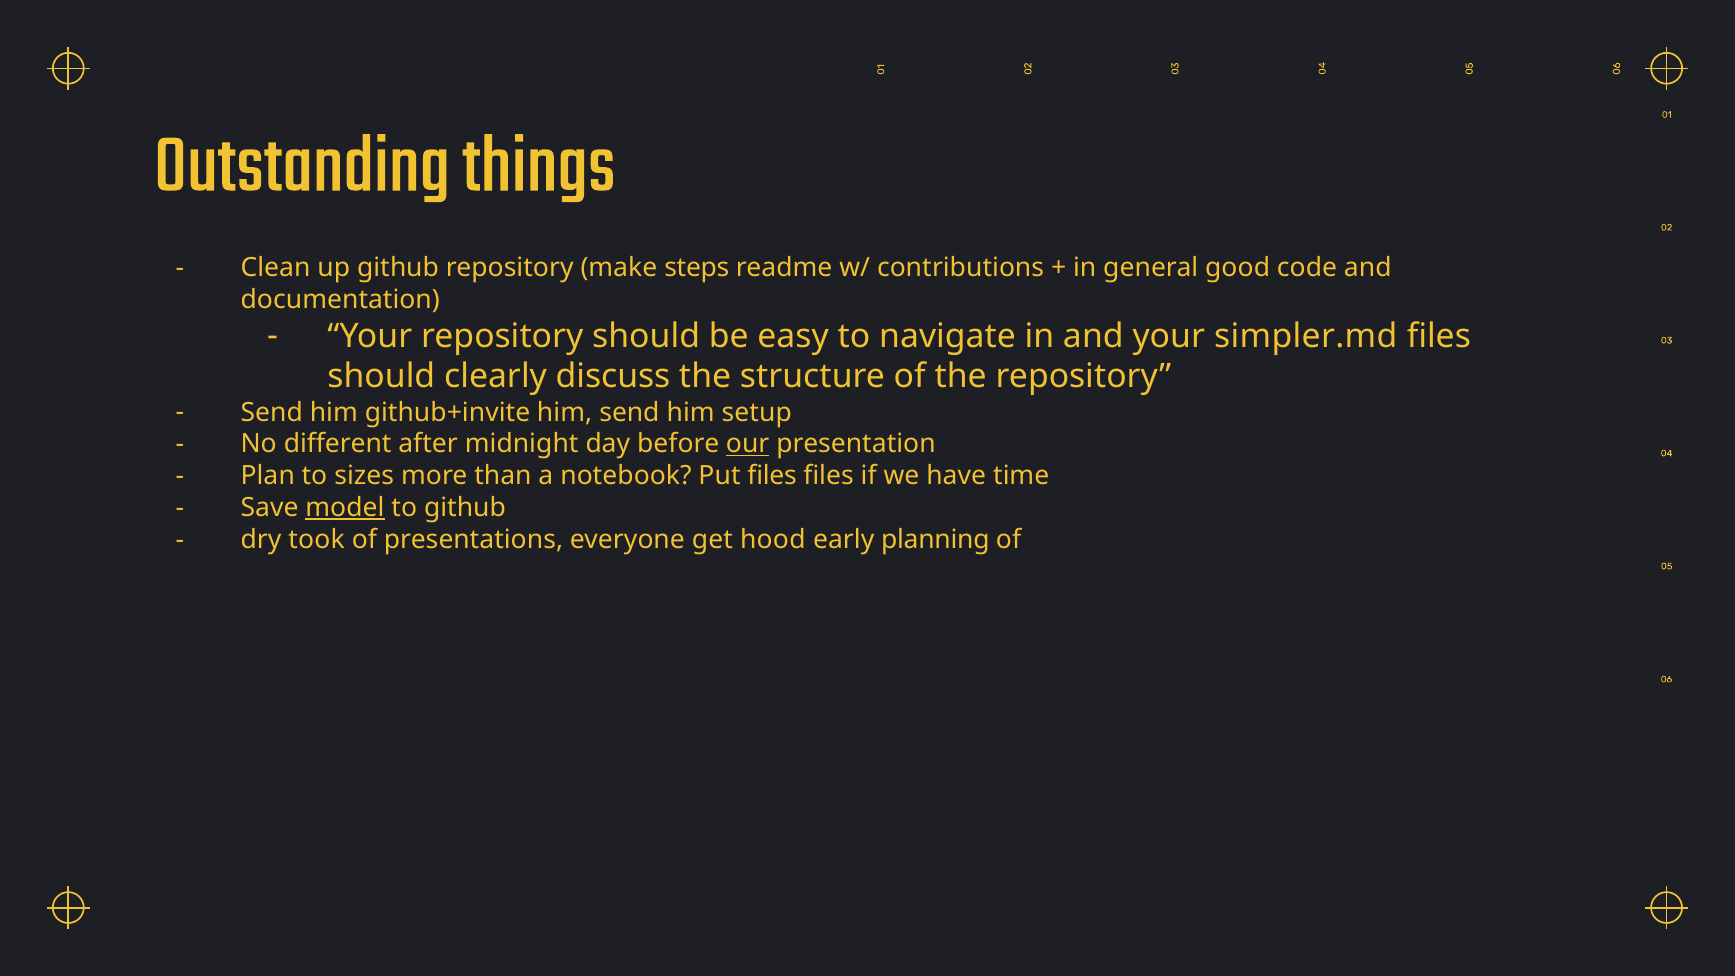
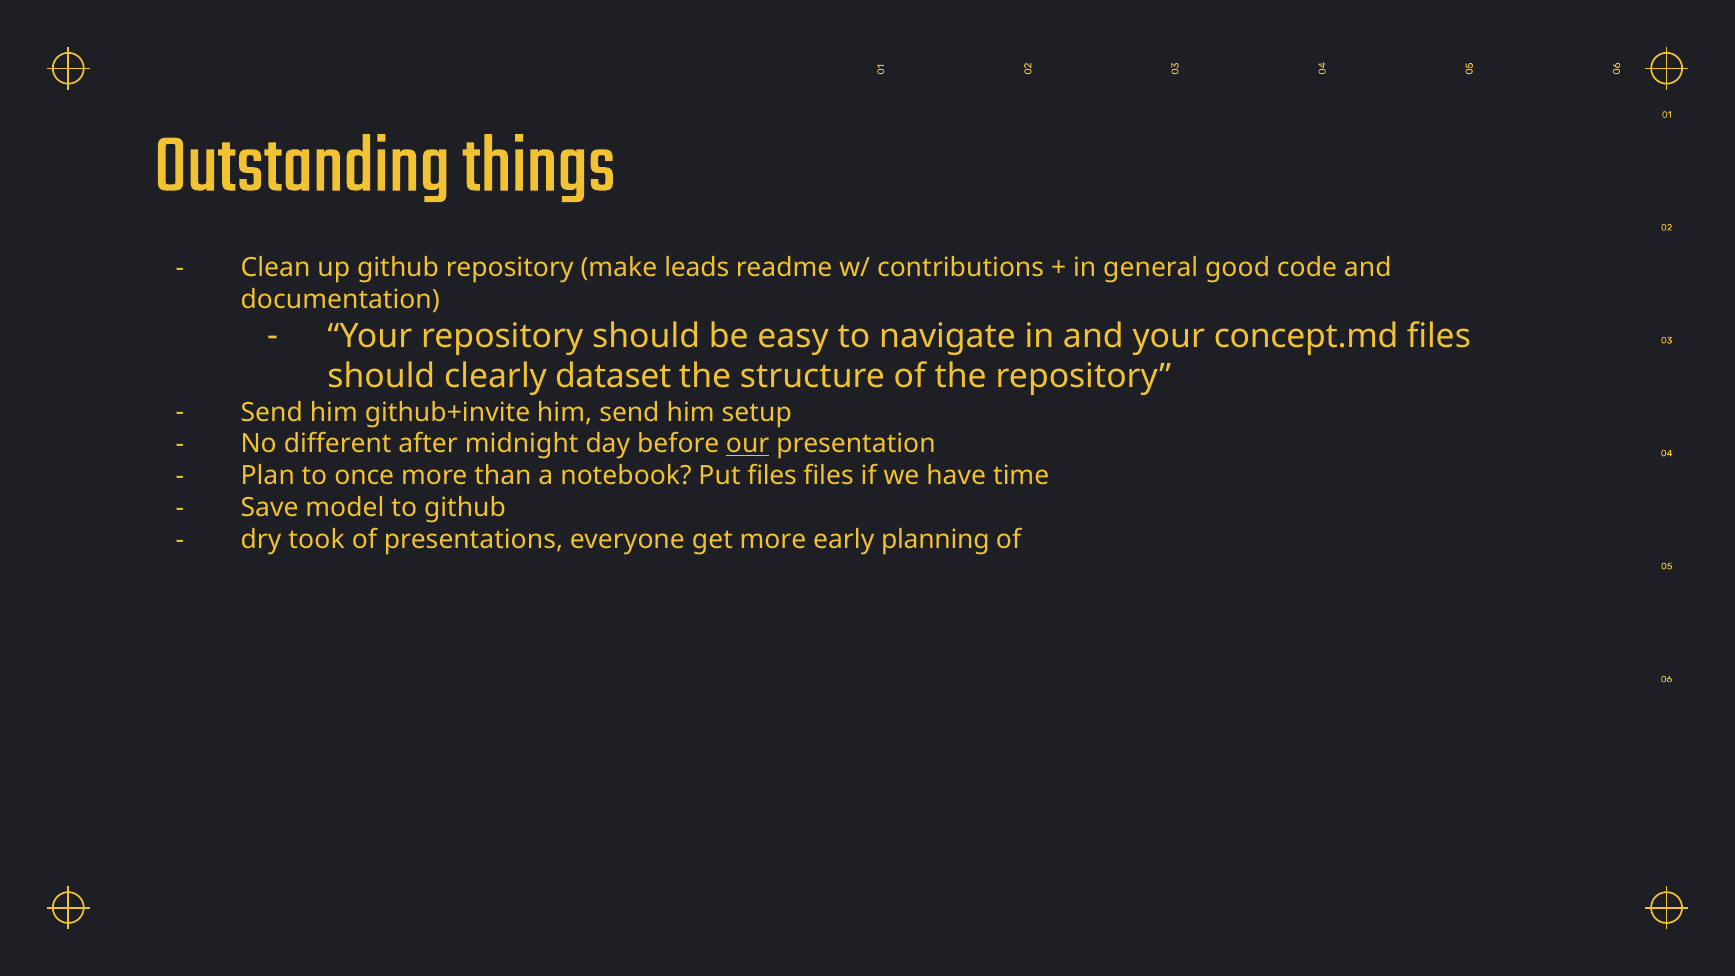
steps: steps -> leads
simpler.md: simpler.md -> concept.md
discuss: discuss -> dataset
sizes: sizes -> once
model underline: present -> none
get hood: hood -> more
